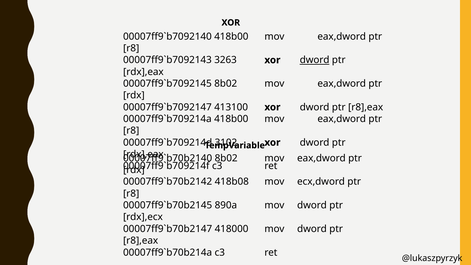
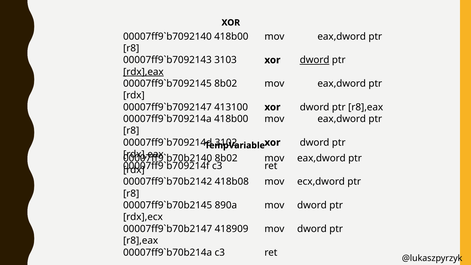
3263: 3263 -> 3103
rdx],eax at (143, 72) underline: none -> present
418000: 418000 -> 418909
